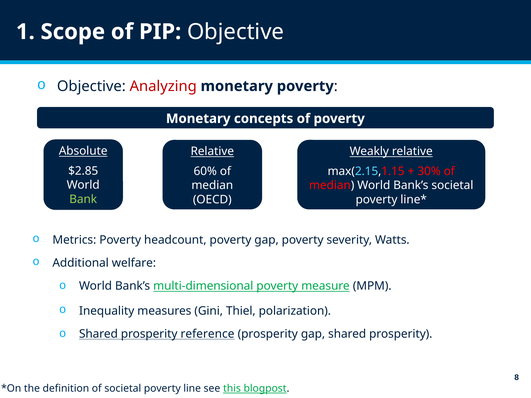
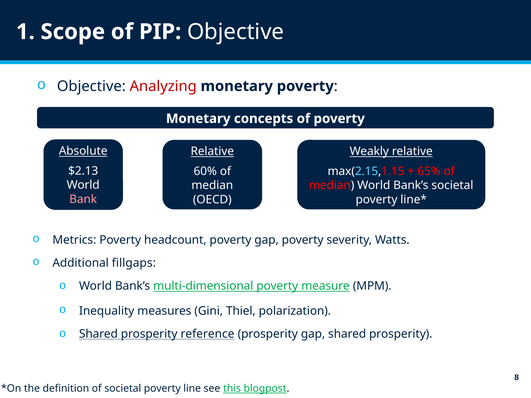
$2.85: $2.85 -> $2.13
30%: 30% -> 65%
Bank colour: light green -> pink
welfare: welfare -> fillgaps
